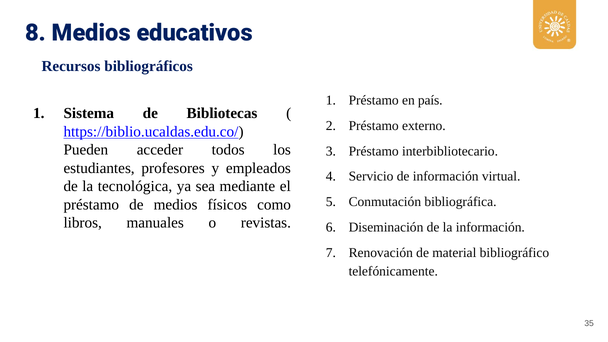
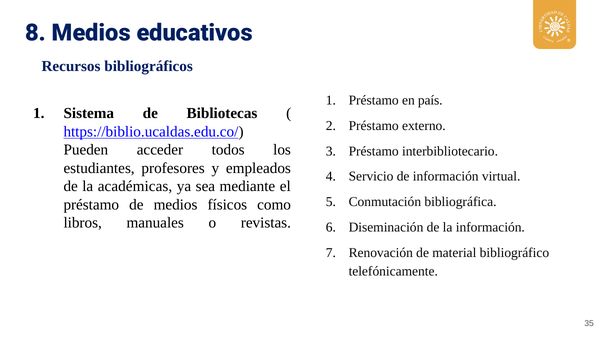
tecnológica: tecnológica -> académicas
